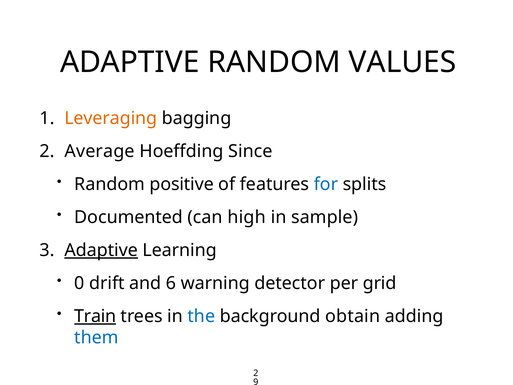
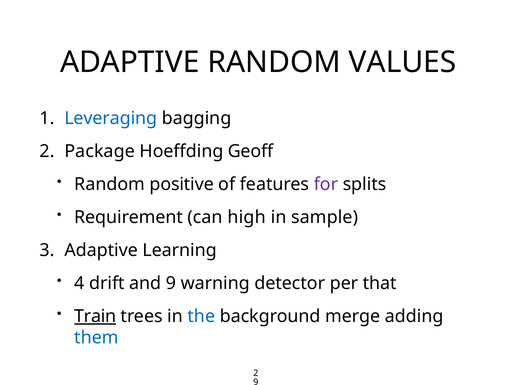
Leveraging colour: orange -> blue
Average: Average -> Package
Since: Since -> Geoff
for colour: blue -> purple
Documented: Documented -> Requirement
Adaptive at (101, 250) underline: present -> none
0: 0 -> 4
and 6: 6 -> 9
grid: grid -> that
obtain: obtain -> merge
